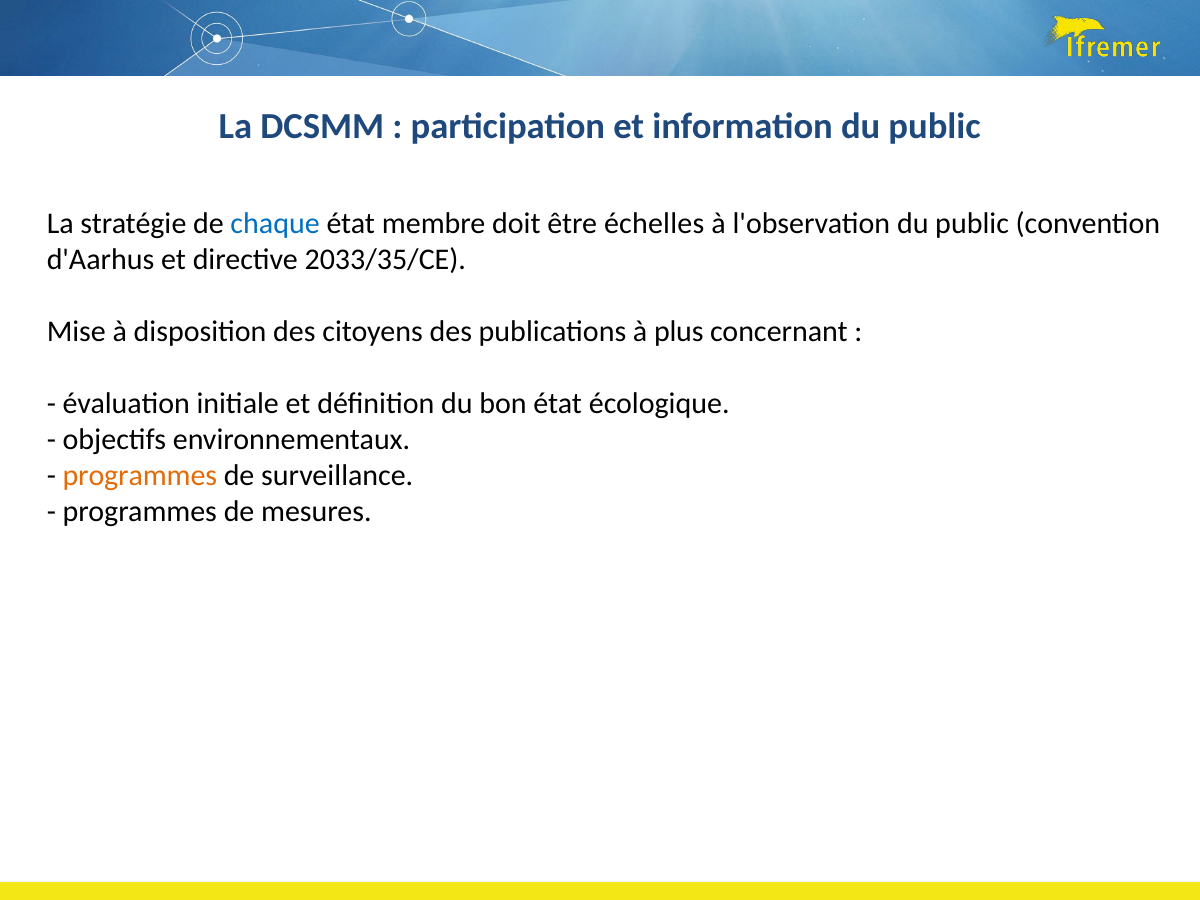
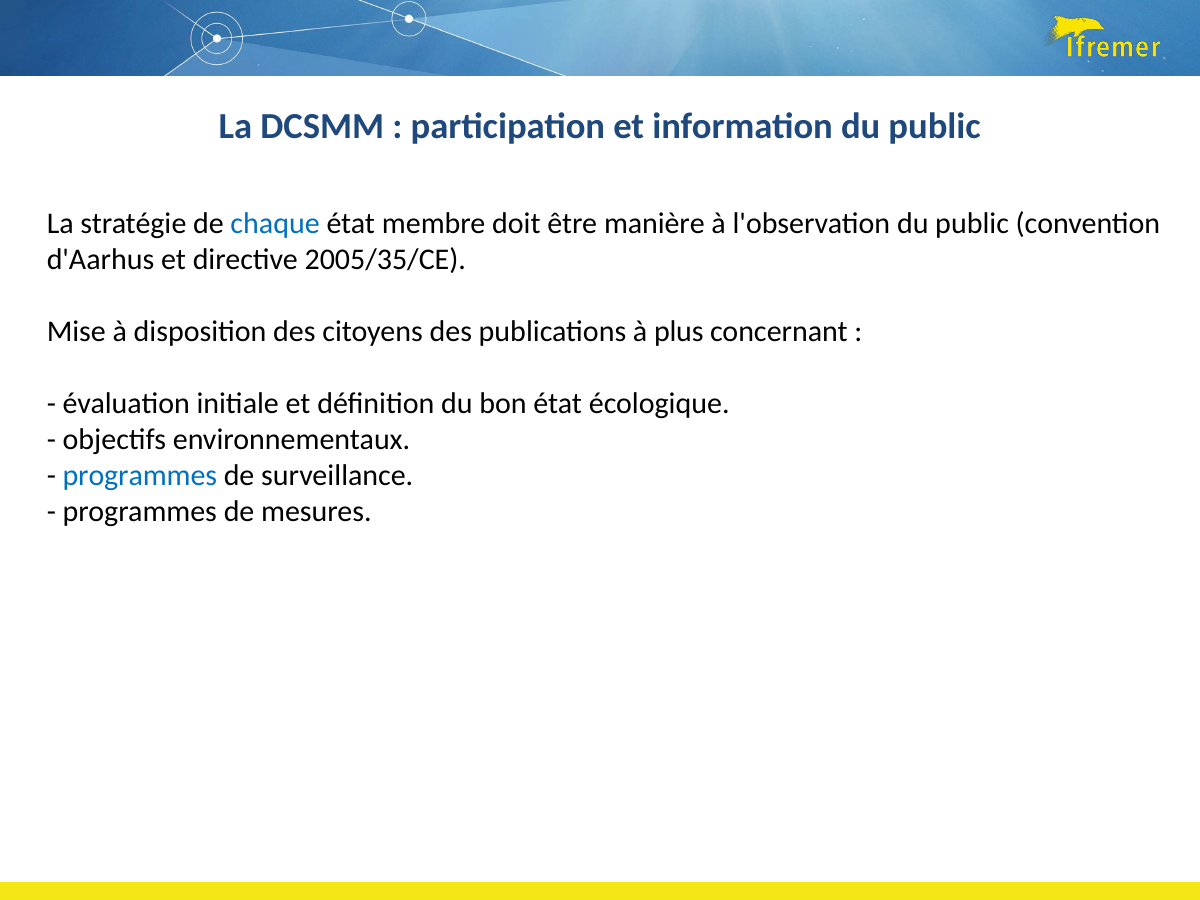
échelles: échelles -> manière
2033/35/CE: 2033/35/CE -> 2005/35/CE
programmes at (140, 476) colour: orange -> blue
